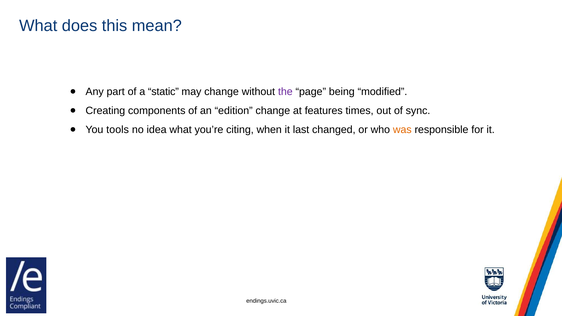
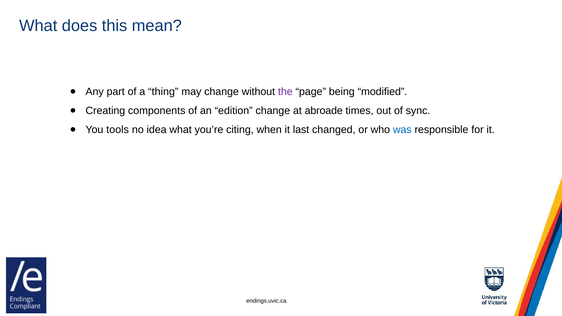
static: static -> thing
features: features -> abroade
was colour: orange -> blue
